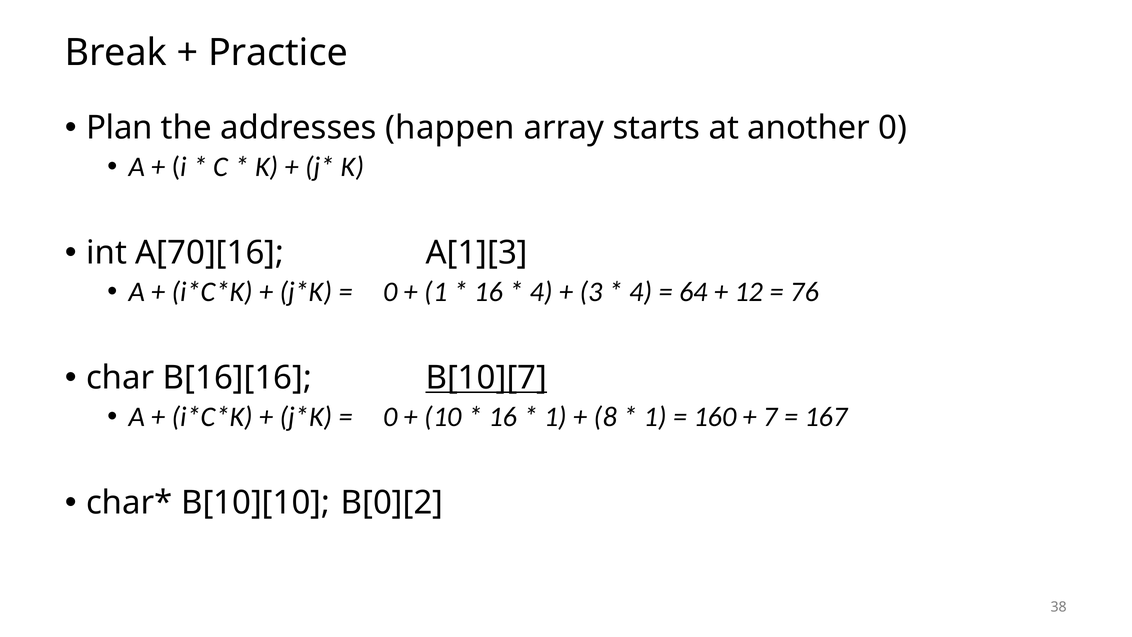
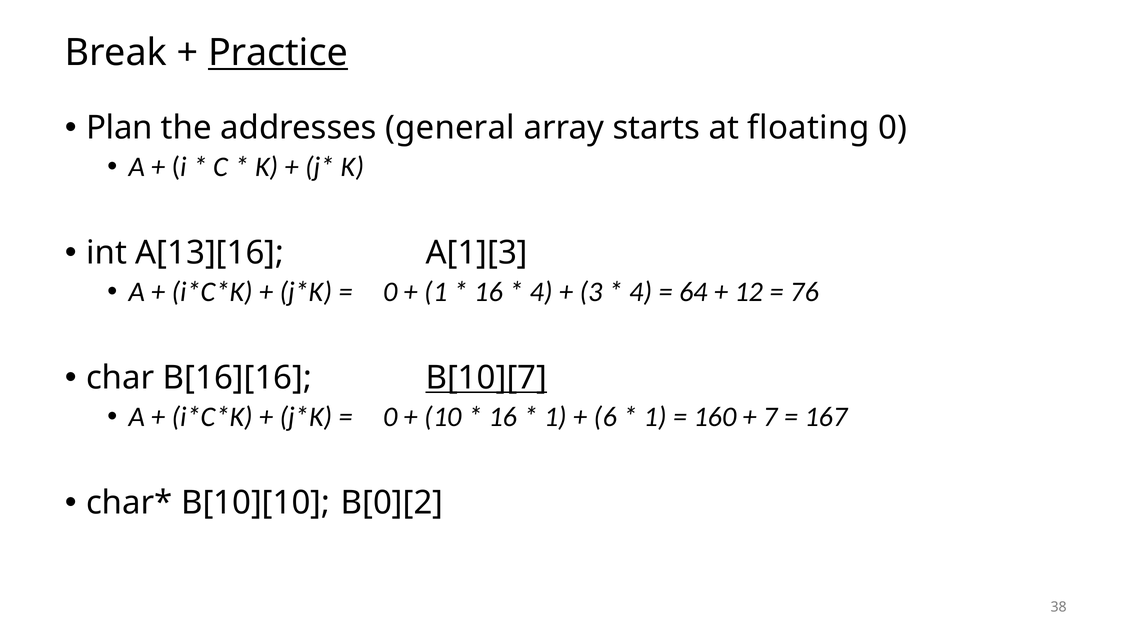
Practice underline: none -> present
happen: happen -> general
another: another -> floating
A[70][16: A[70][16 -> A[13][16
8: 8 -> 6
